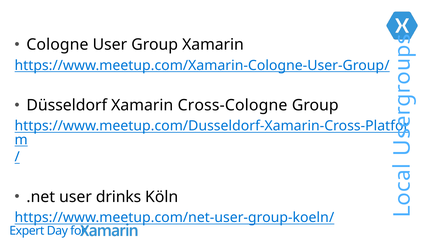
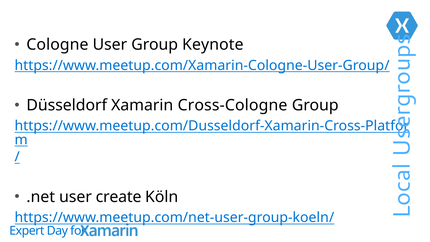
Group Xamarin: Xamarin -> Keynote
drinks: drinks -> create
